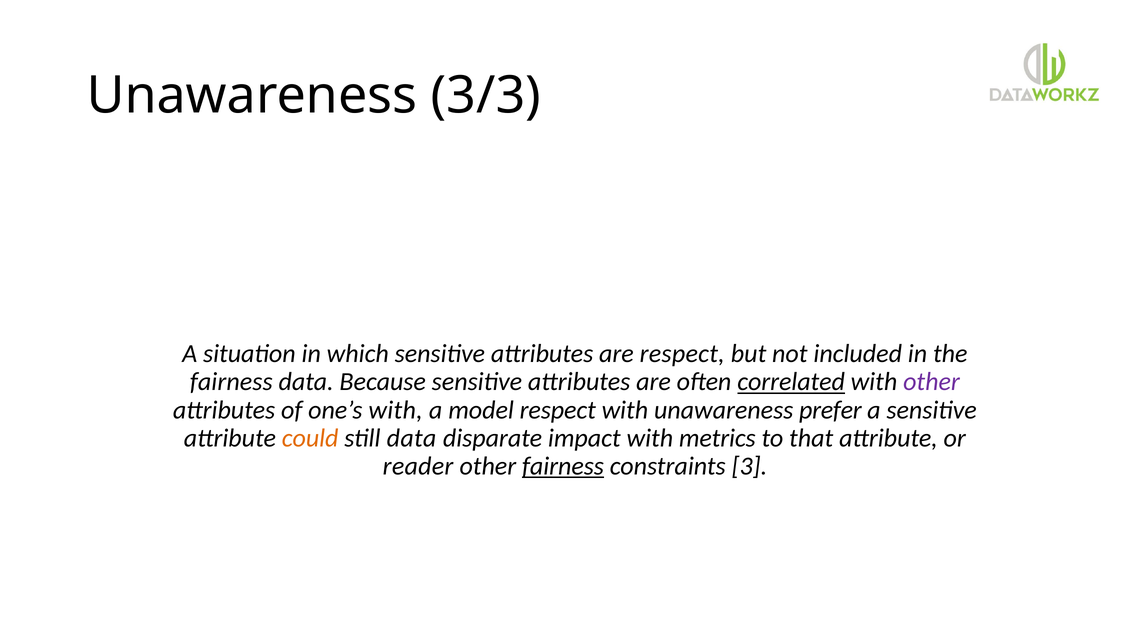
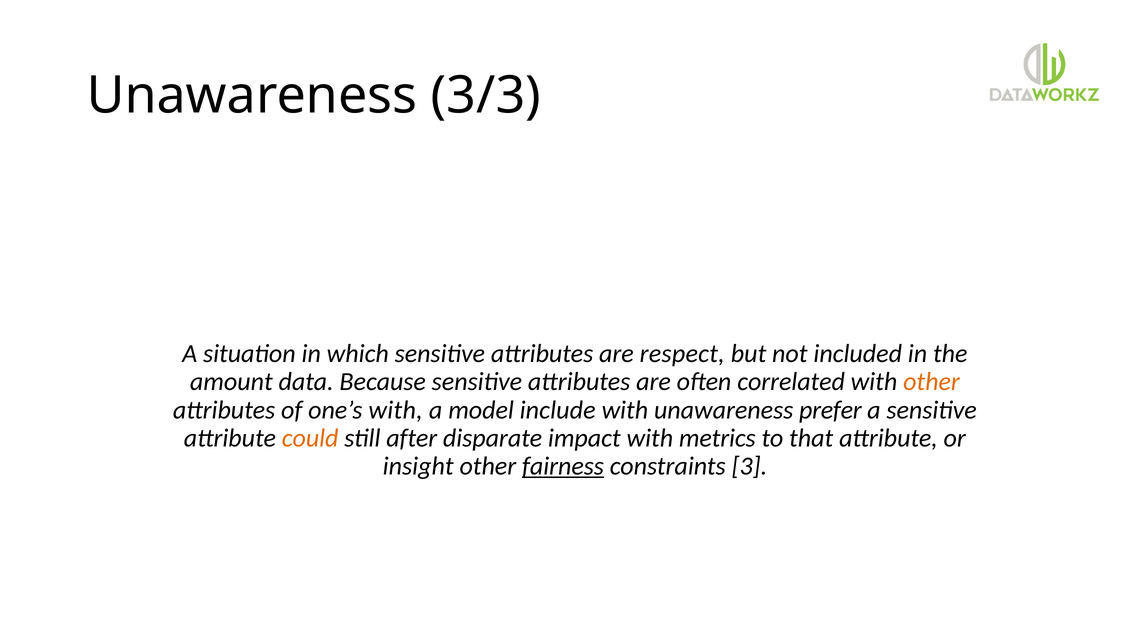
fairness at (231, 382): fairness -> amount
correlated underline: present -> none
other at (931, 382) colour: purple -> orange
model respect: respect -> include
still data: data -> after
reader: reader -> insight
